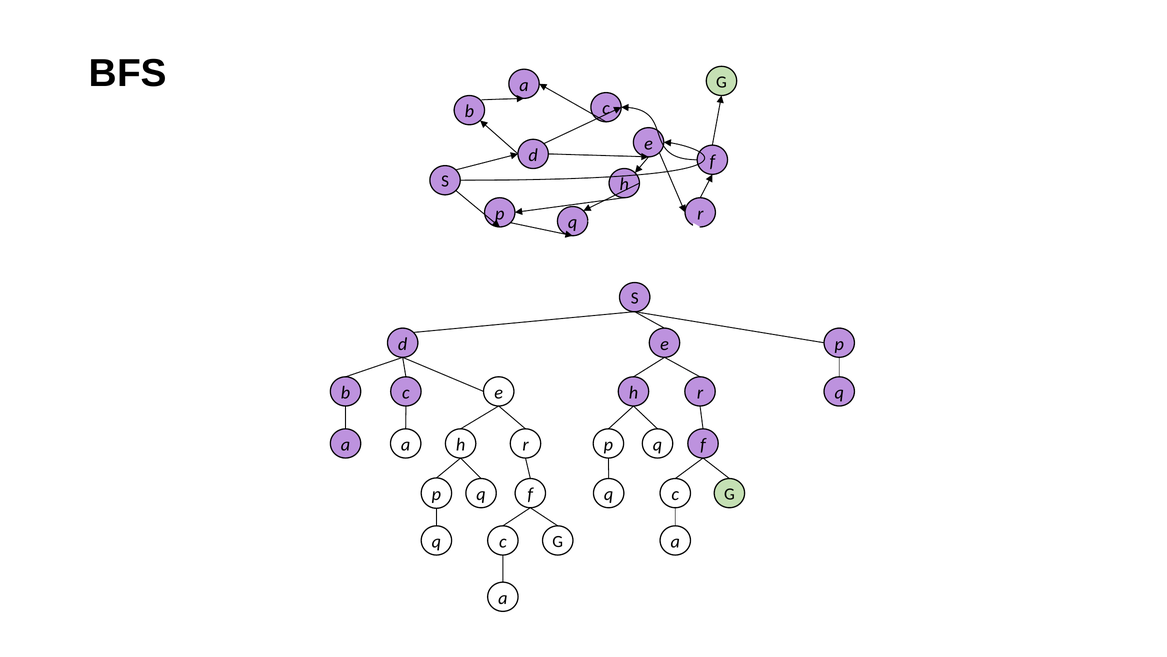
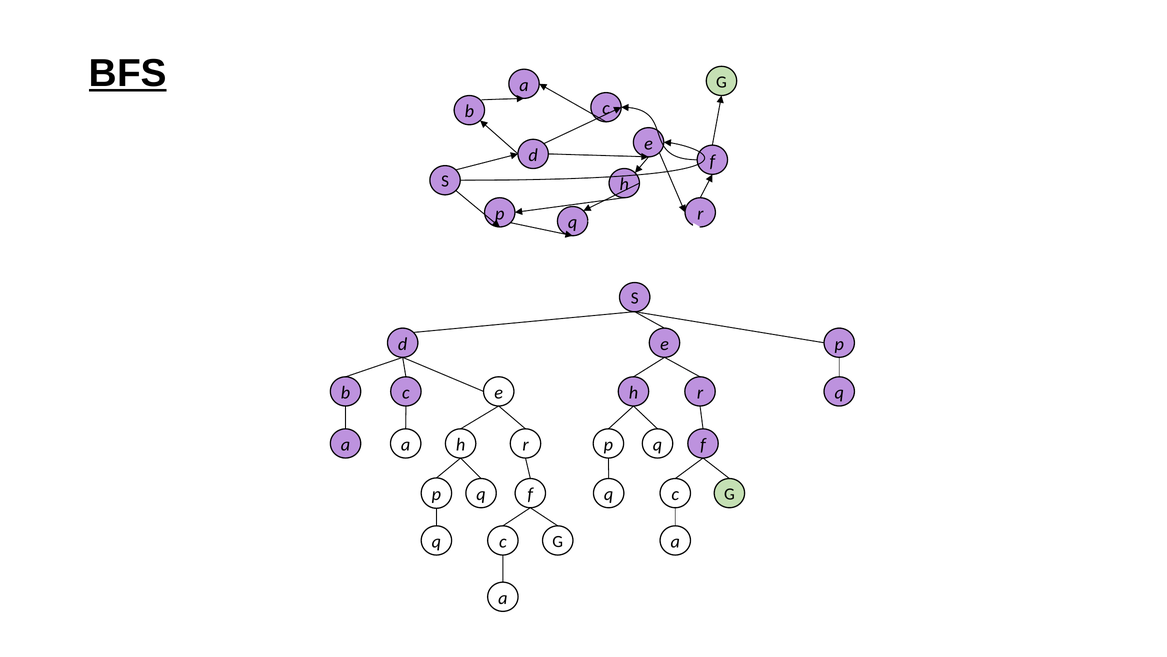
BFS underline: none -> present
